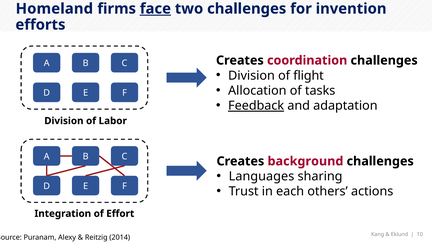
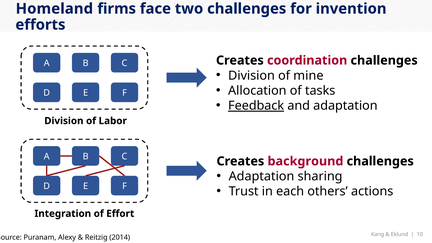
face underline: present -> none
flight: flight -> mine
Languages at (261, 176): Languages -> Adaptation
